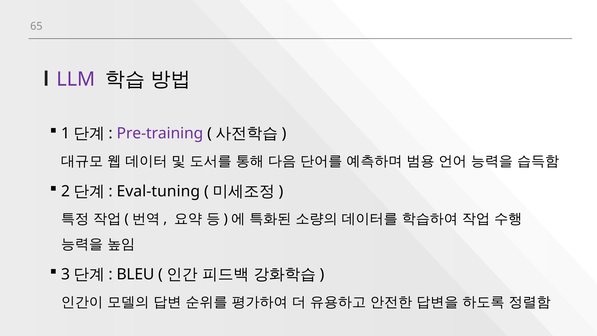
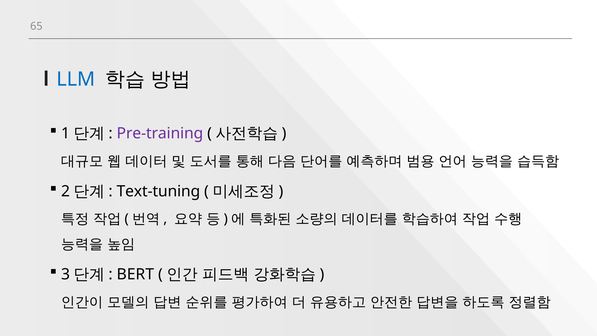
LLM colour: purple -> blue
Eval-tuning: Eval-tuning -> Text-tuning
BLEU: BLEU -> BERT
